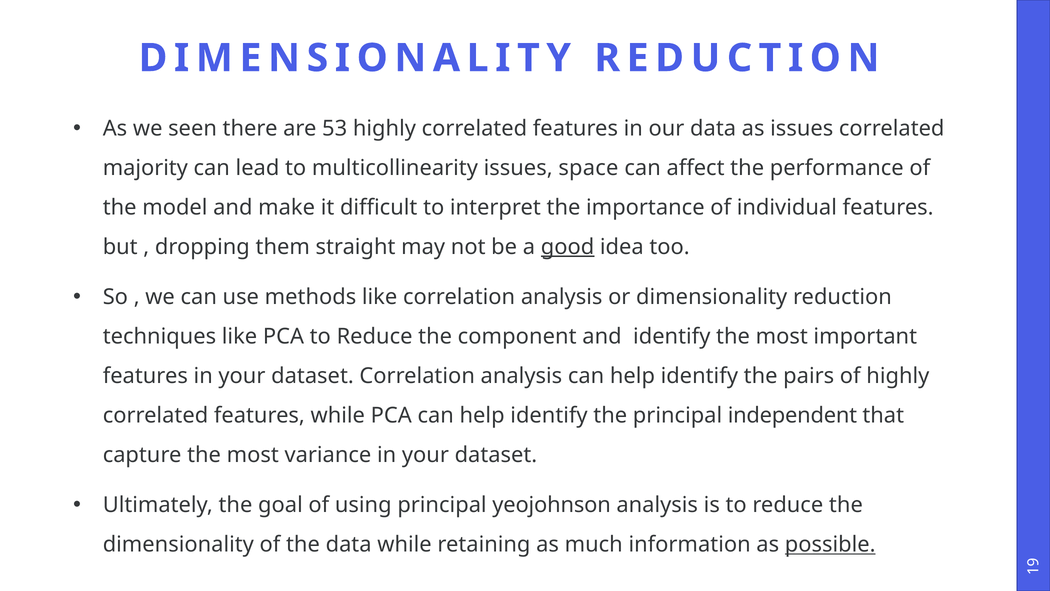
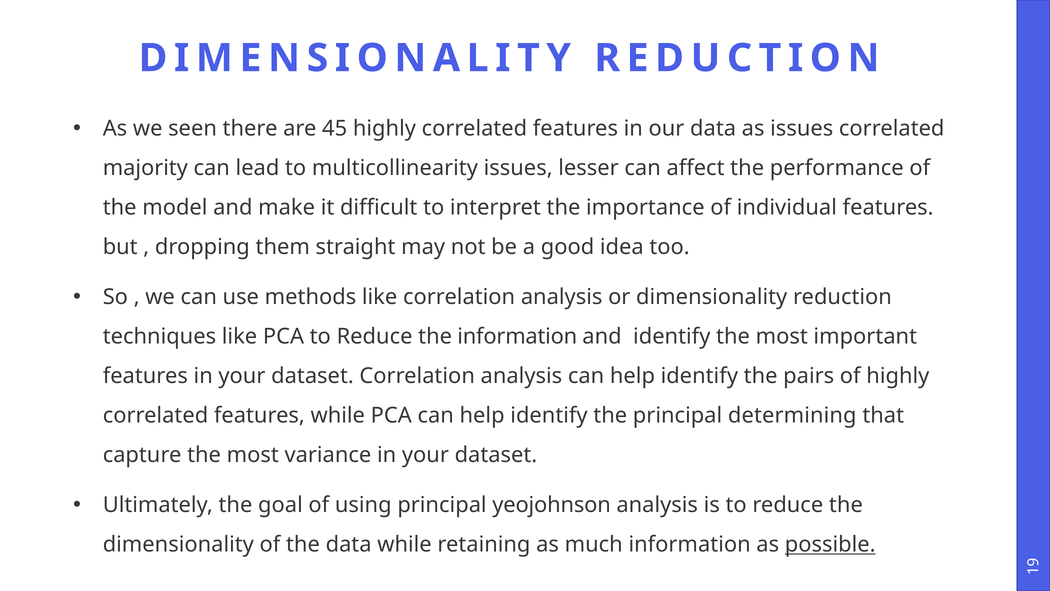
53: 53 -> 45
space: space -> lesser
good underline: present -> none
the component: component -> information
independent: independent -> determining
